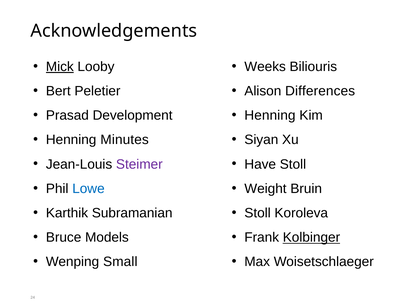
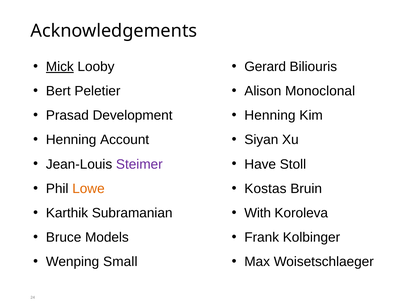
Weeks: Weeks -> Gerard
Differences: Differences -> Monoclonal
Minutes: Minutes -> Account
Lowe colour: blue -> orange
Weight: Weight -> Kostas
Stoll at (258, 213): Stoll -> With
Kolbinger underline: present -> none
